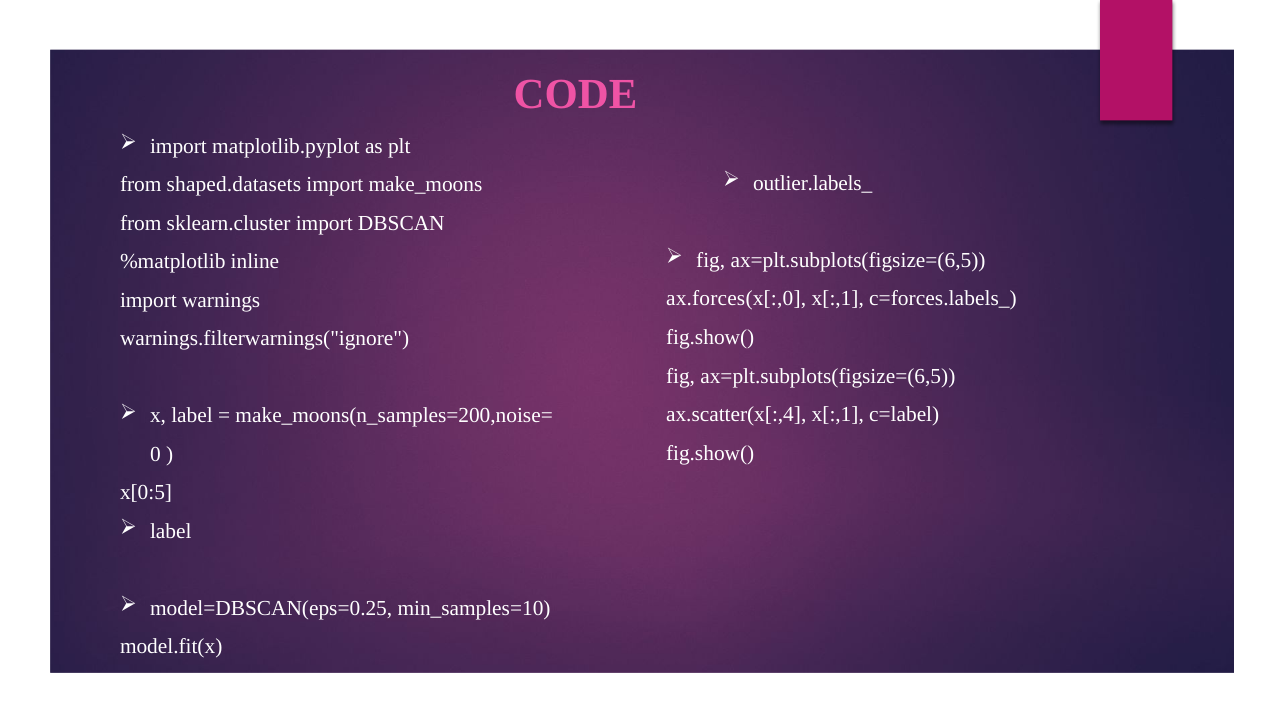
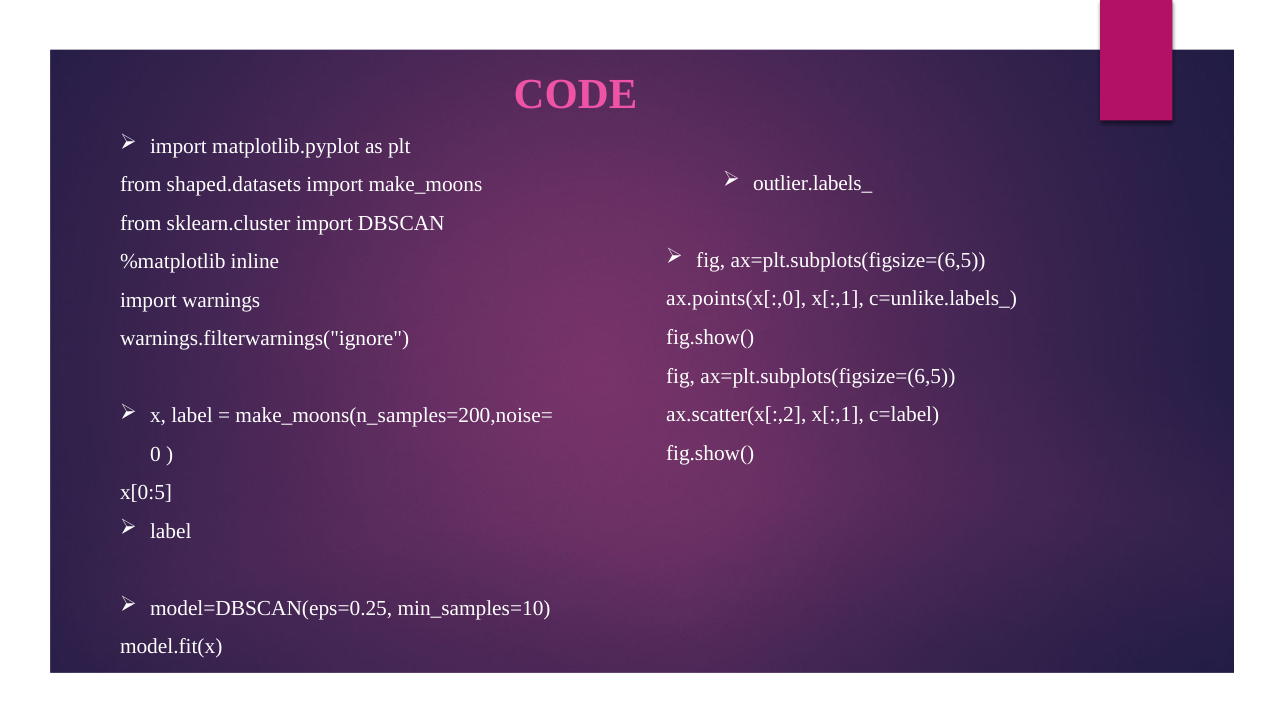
ax.forces(x[:,0: ax.forces(x[:,0 -> ax.points(x[:,0
c=forces.labels_: c=forces.labels_ -> c=unlike.labels_
ax.scatter(x[:,4: ax.scatter(x[:,4 -> ax.scatter(x[:,2
